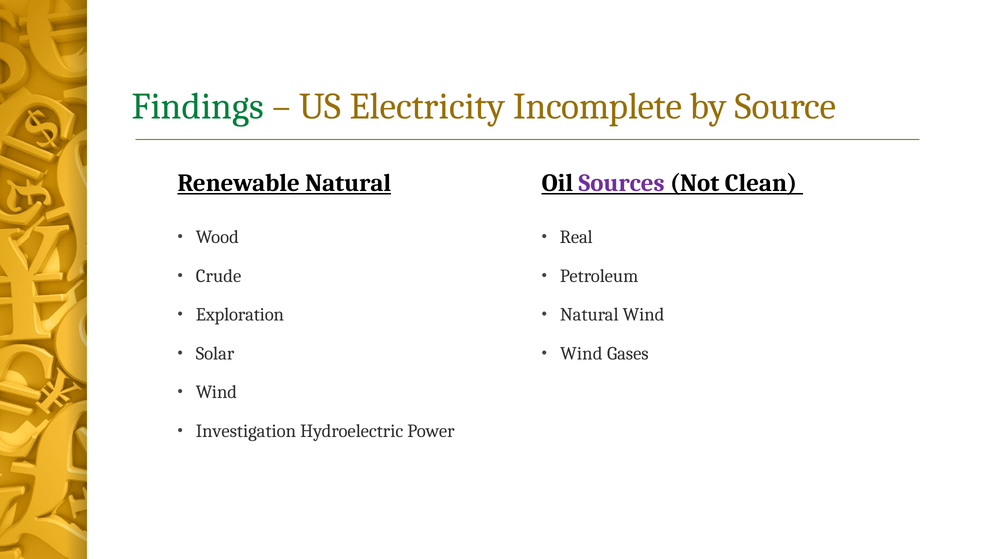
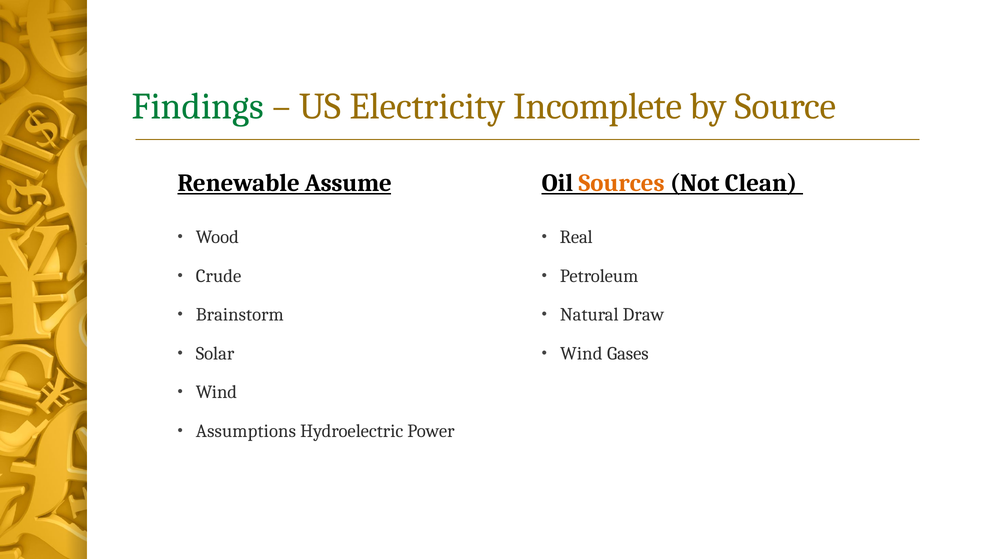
Renewable Natural: Natural -> Assume
Sources colour: purple -> orange
Exploration: Exploration -> Brainstorm
Natural Wind: Wind -> Draw
Investigation: Investigation -> Assumptions
